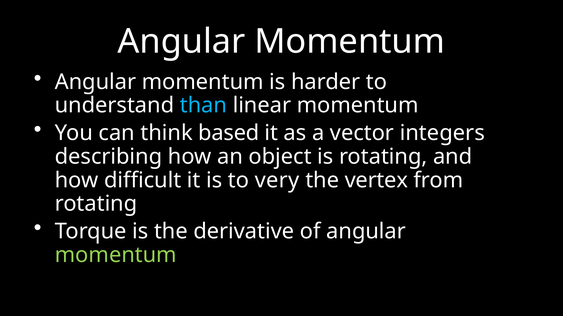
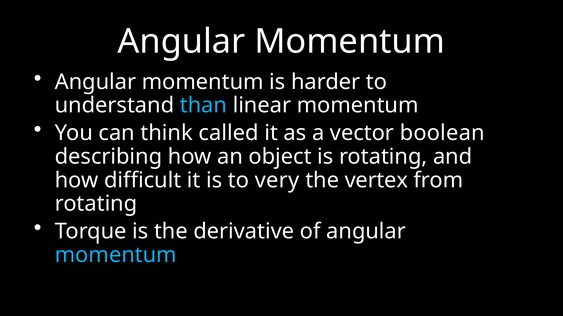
based: based -> called
integers: integers -> boolean
momentum at (116, 255) colour: light green -> light blue
